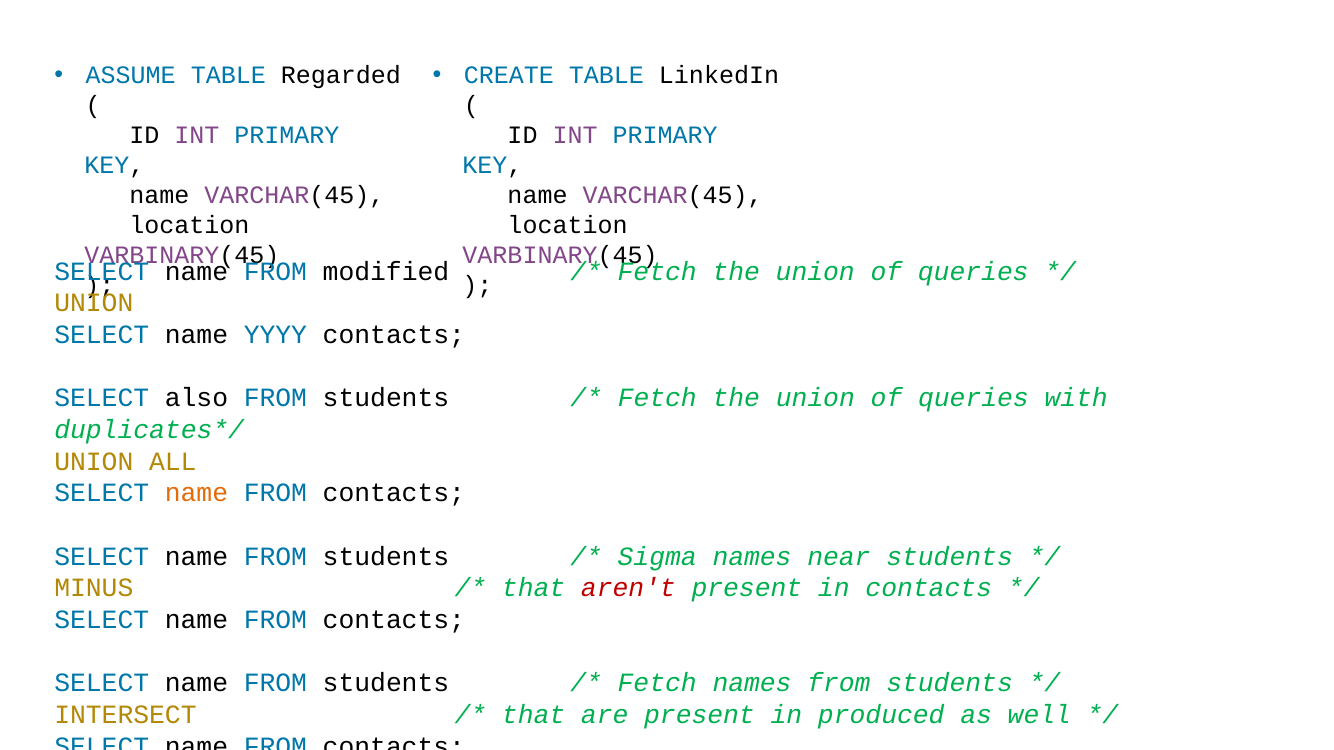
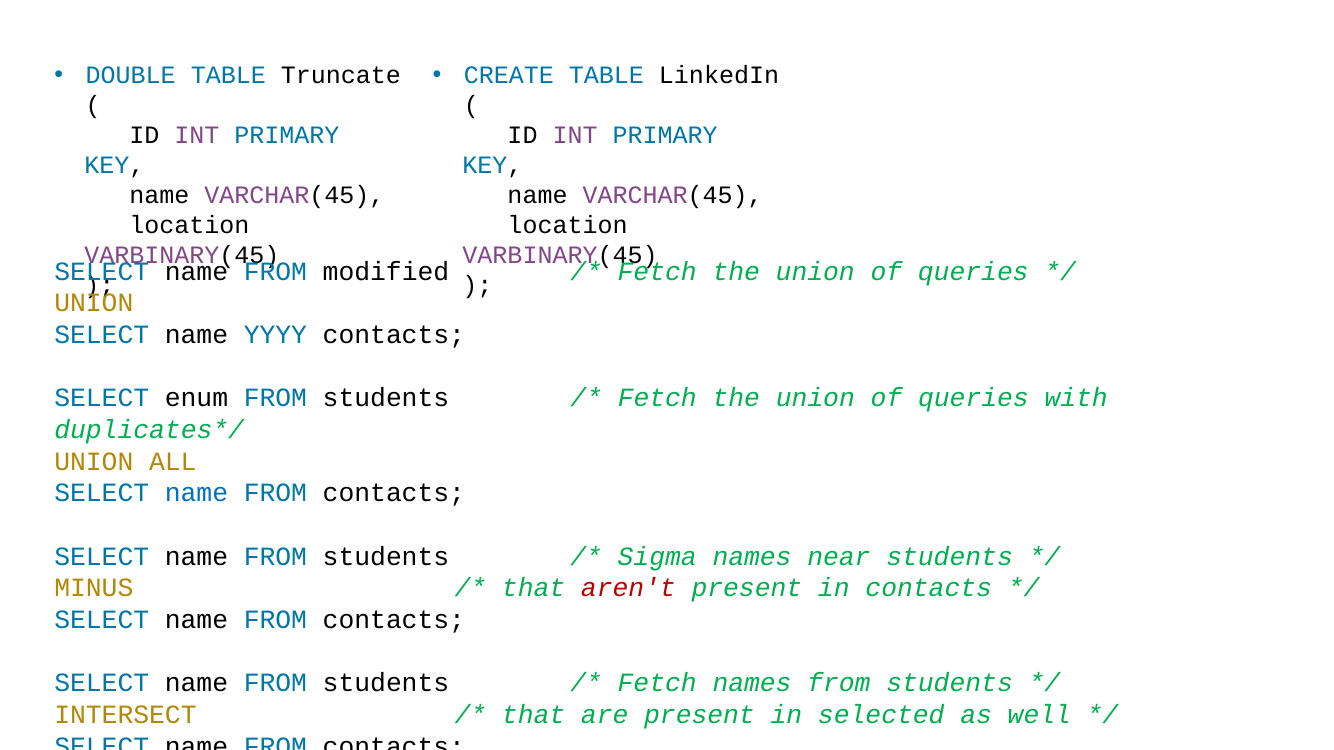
ASSUME: ASSUME -> DOUBLE
Regarded: Regarded -> Truncate
also: also -> enum
name at (196, 493) colour: orange -> blue
produced: produced -> selected
